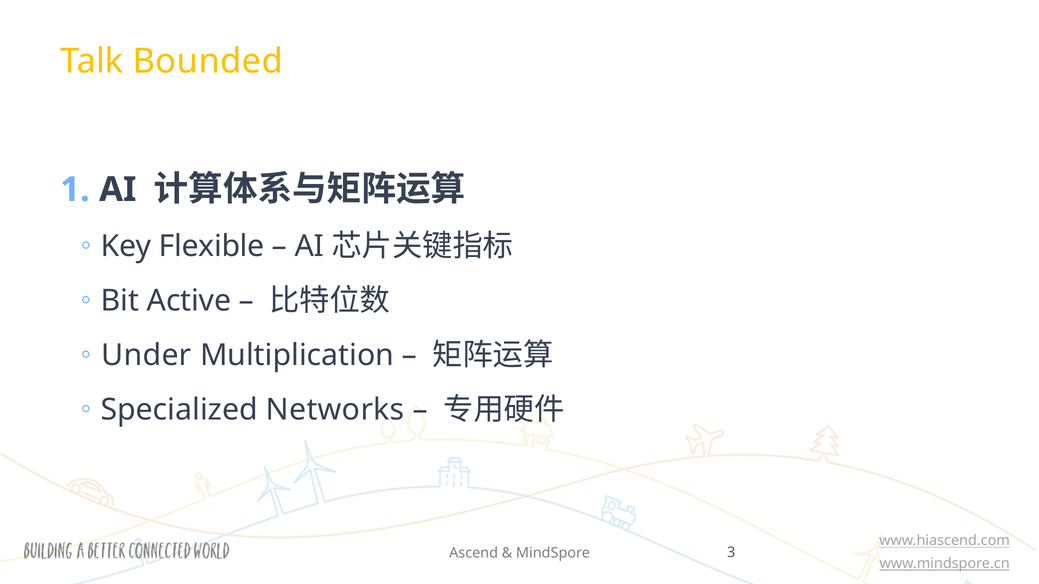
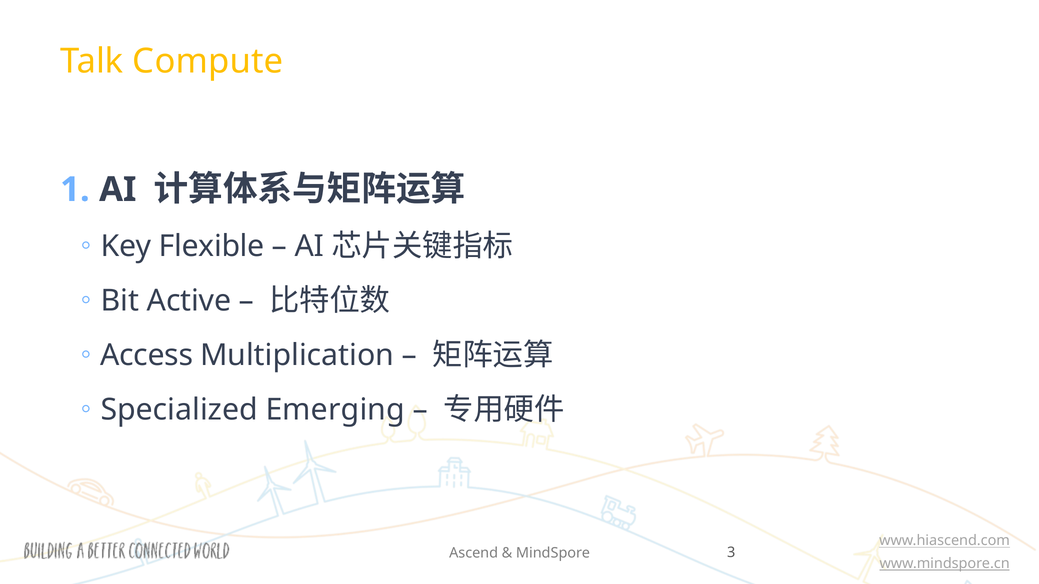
Bounded: Bounded -> Compute
Under: Under -> Access
Networks: Networks -> Emerging
